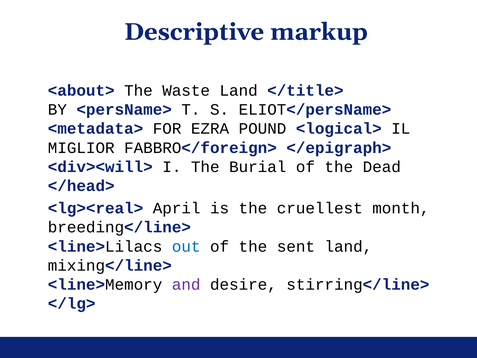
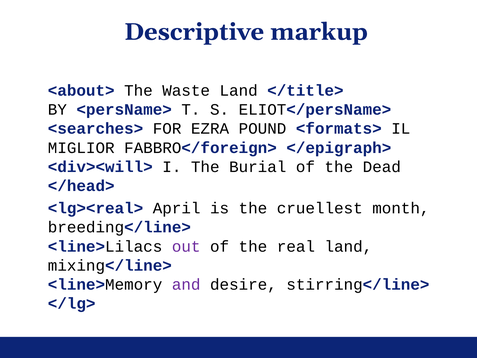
<metadata>: <metadata> -> <searches>
<logical>: <logical> -> <formats>
out colour: blue -> purple
sent: sent -> real
